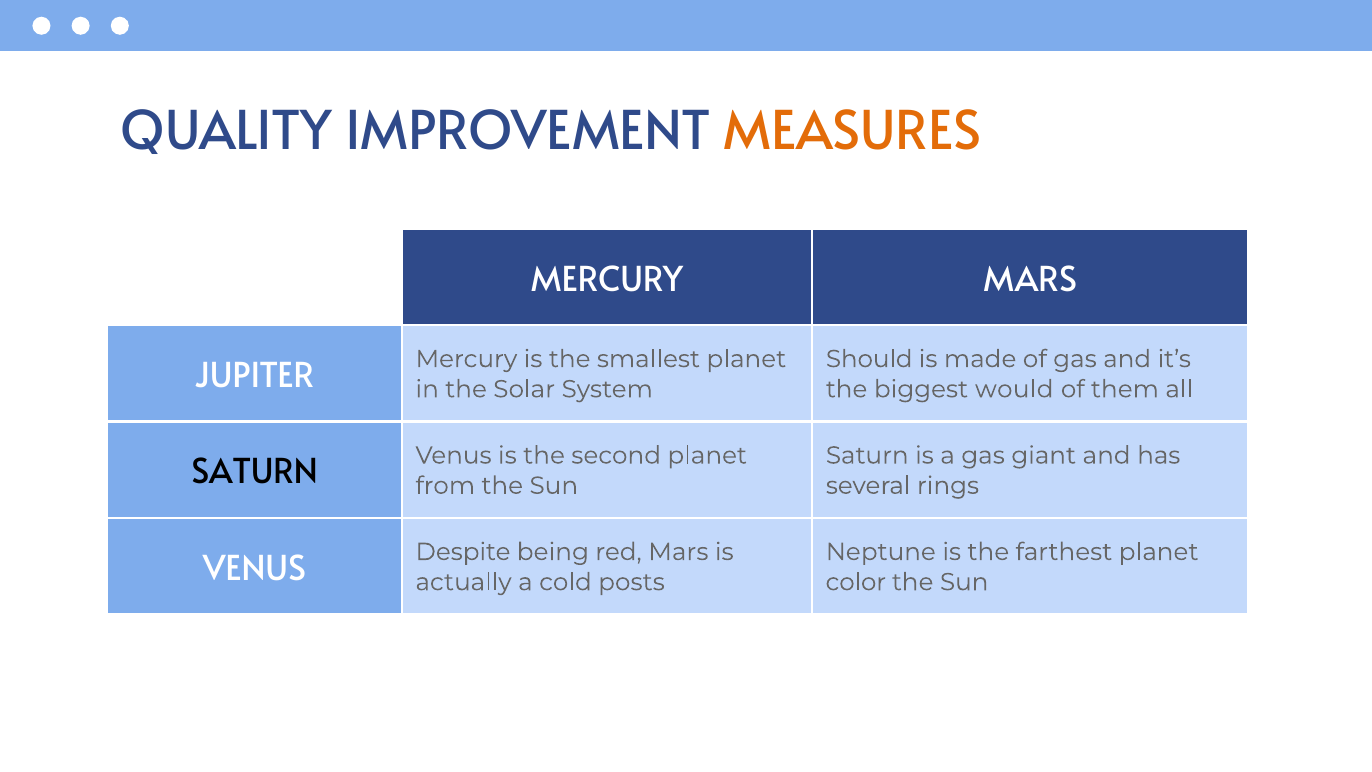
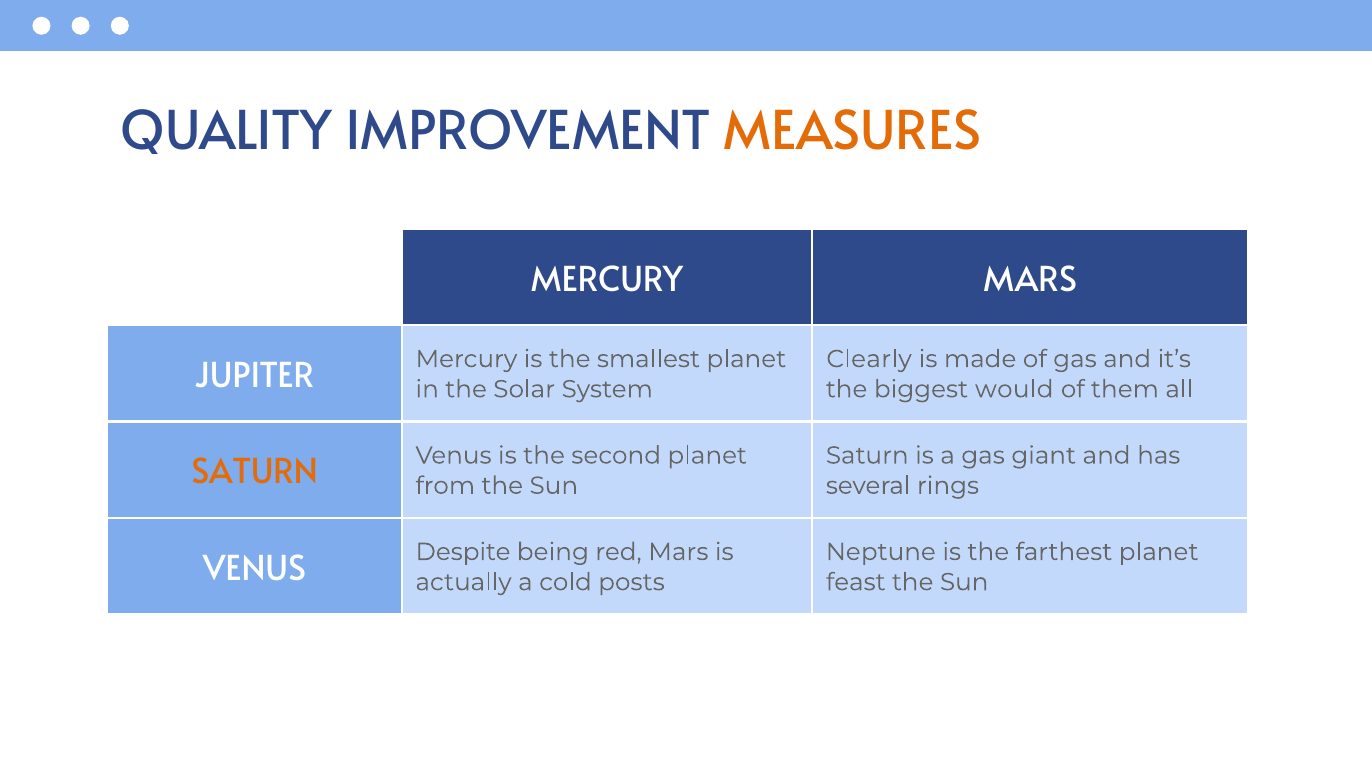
Should: Should -> Clearly
SATURN at (255, 472) colour: black -> orange
color: color -> feast
